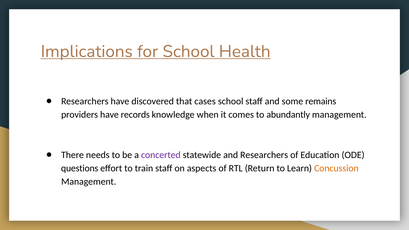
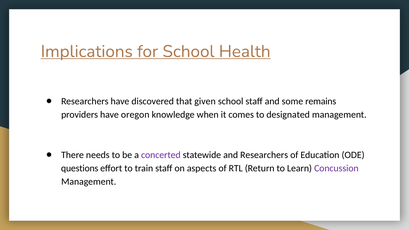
cases: cases -> given
records: records -> oregon
abundantly: abundantly -> designated
Concussion colour: orange -> purple
